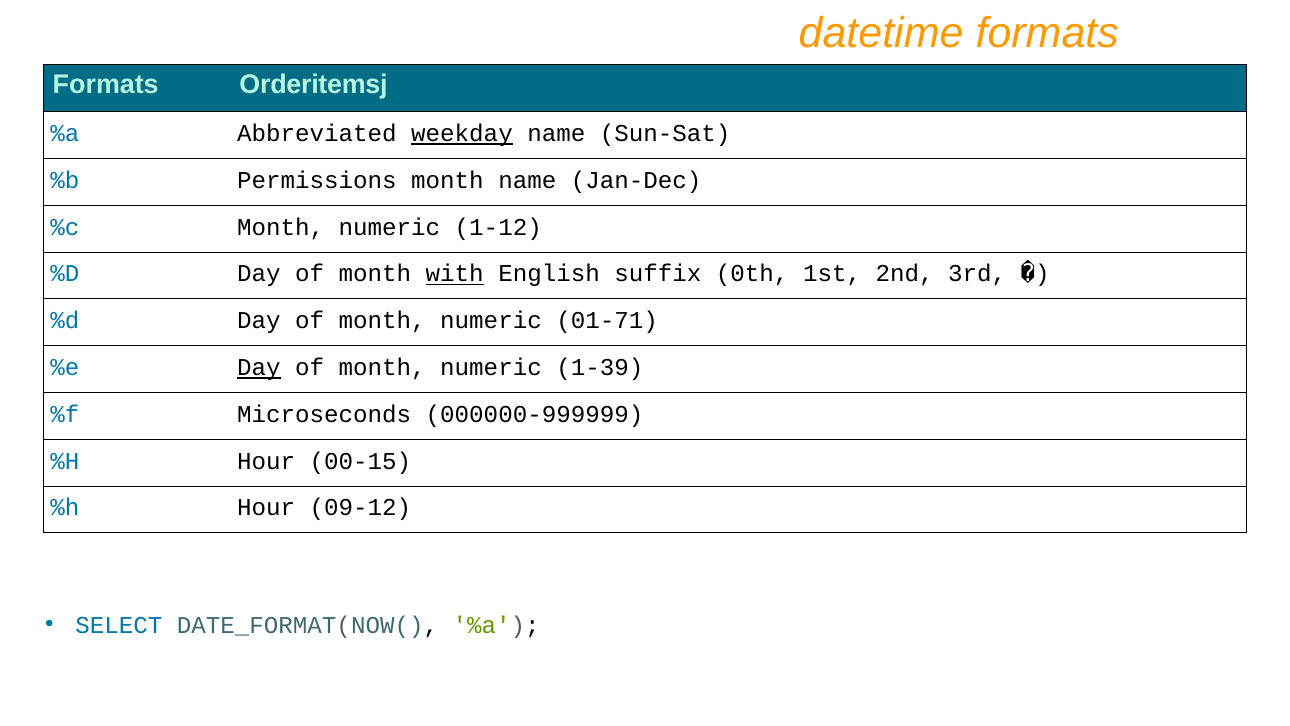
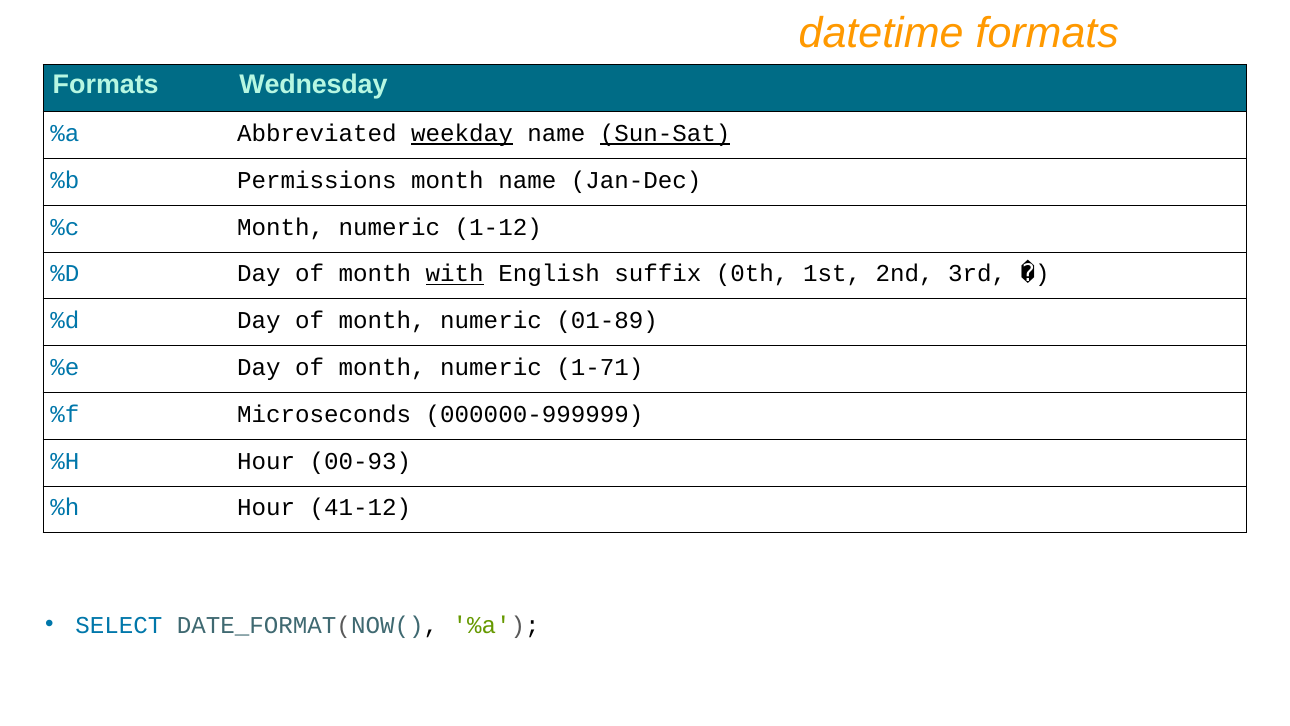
Orderitemsj: Orderitemsj -> Wednesday
Sun-Sat underline: none -> present
01-71: 01-71 -> 01-89
Day at (259, 367) underline: present -> none
1-39: 1-39 -> 1-71
00-15: 00-15 -> 00-93
09-12: 09-12 -> 41-12
